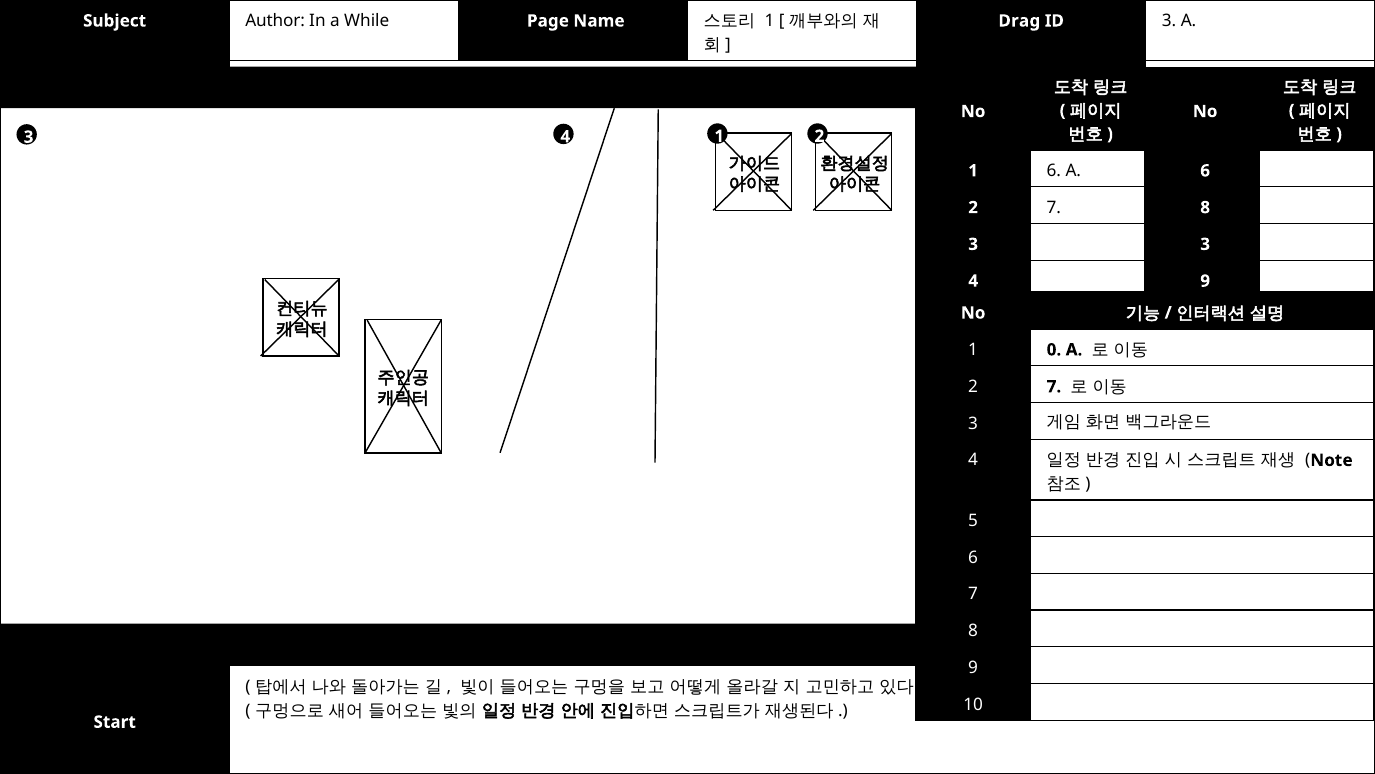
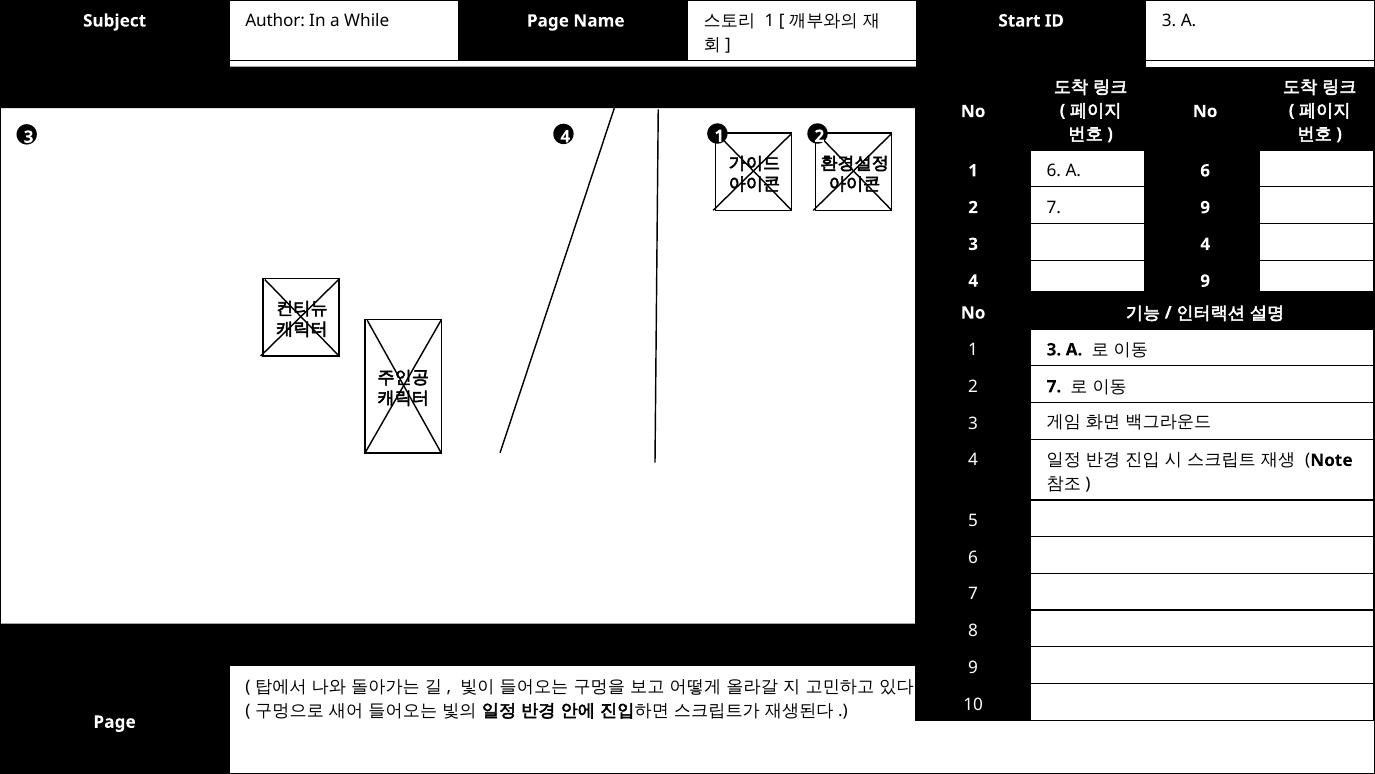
Drag: Drag -> Start
2 7 8: 8 -> 9
3 3: 3 -> 4
1 0: 0 -> 3
Start at (115, 722): Start -> Page
